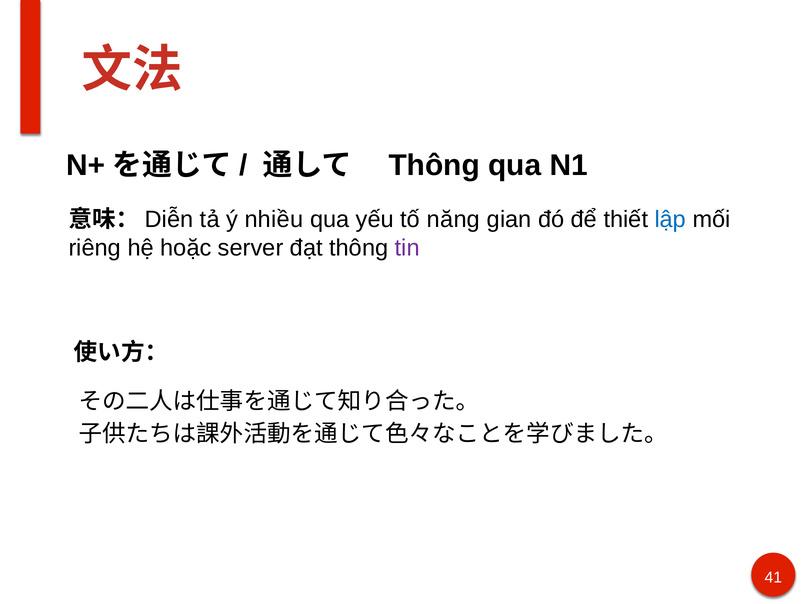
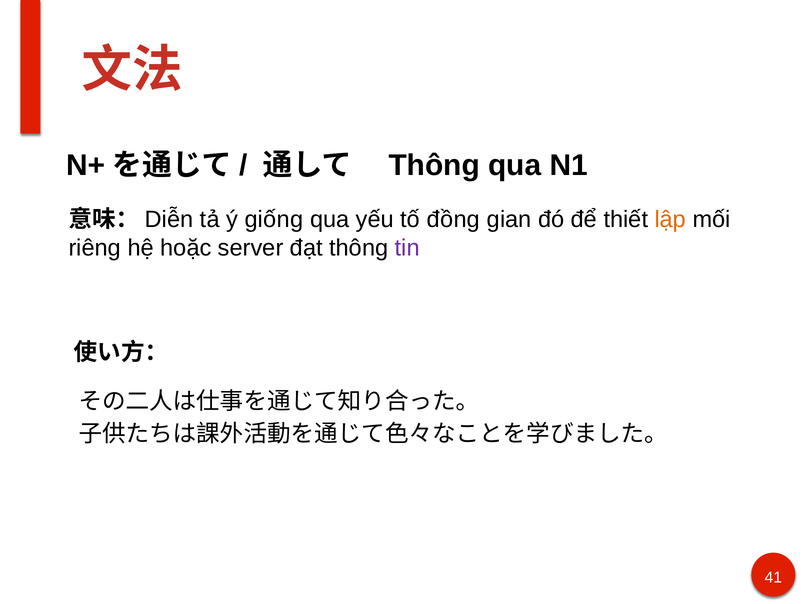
nhiều: nhiều -> giống
năng: năng -> đồng
lập colour: blue -> orange
